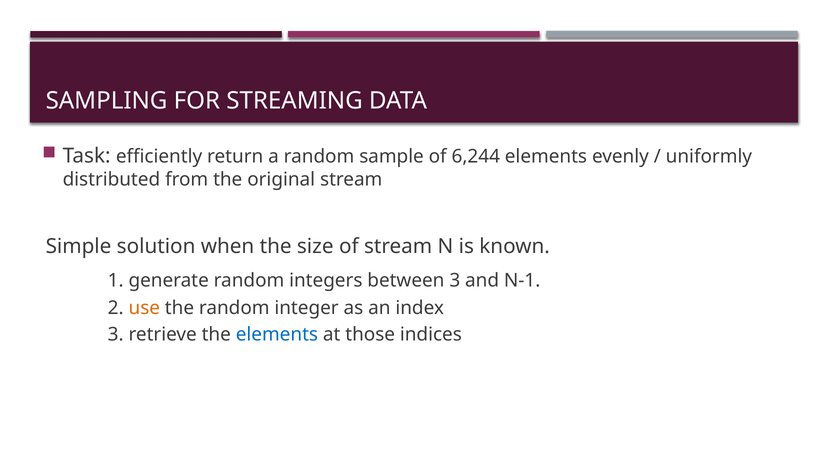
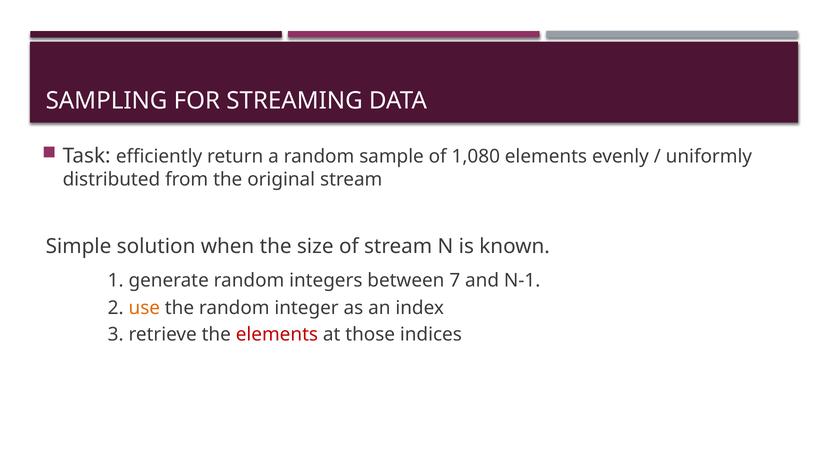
6,244: 6,244 -> 1,080
between 3: 3 -> 7
elements at (277, 334) colour: blue -> red
